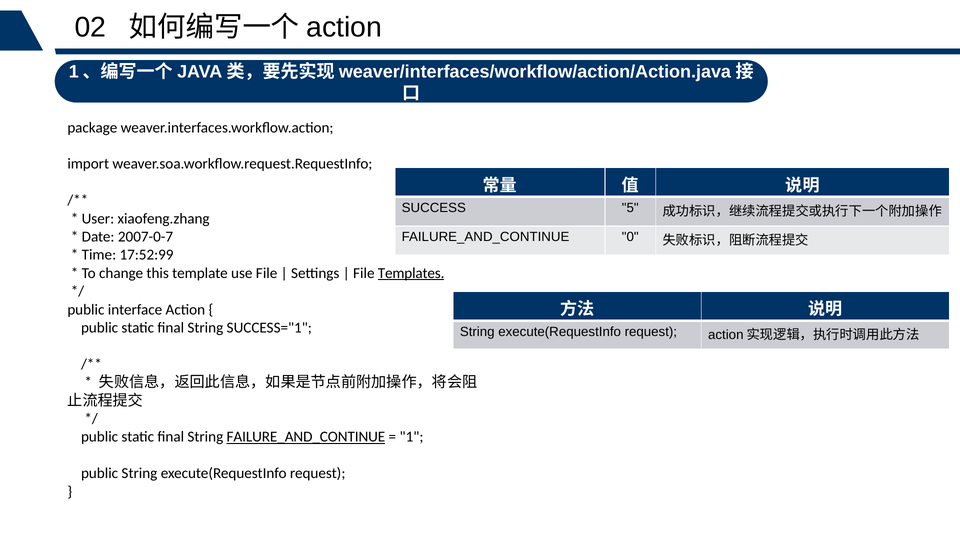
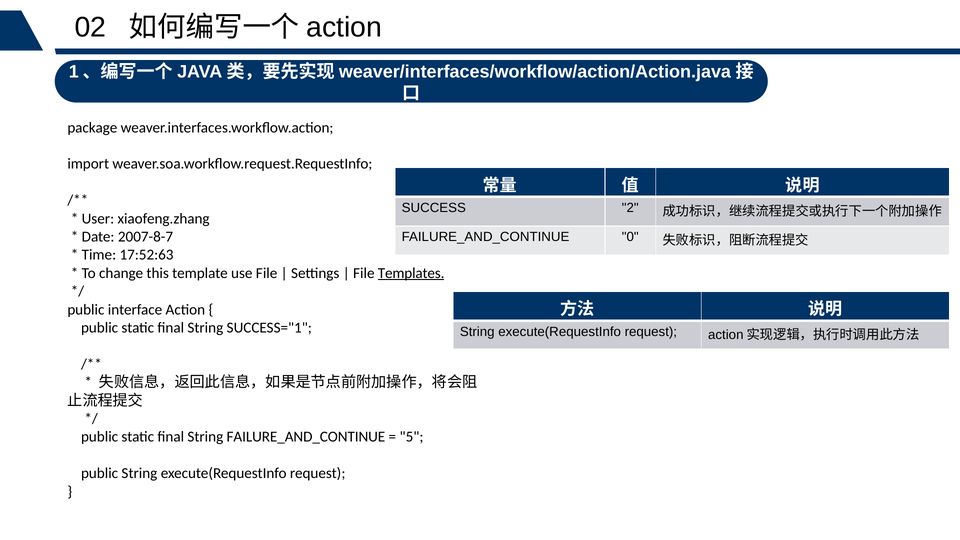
5: 5 -> 2
2007-0-7: 2007-0-7 -> 2007-8-7
17:52:99: 17:52:99 -> 17:52:63
FAILURE_AND_CONTINUE at (306, 437) underline: present -> none
1: 1 -> 5
